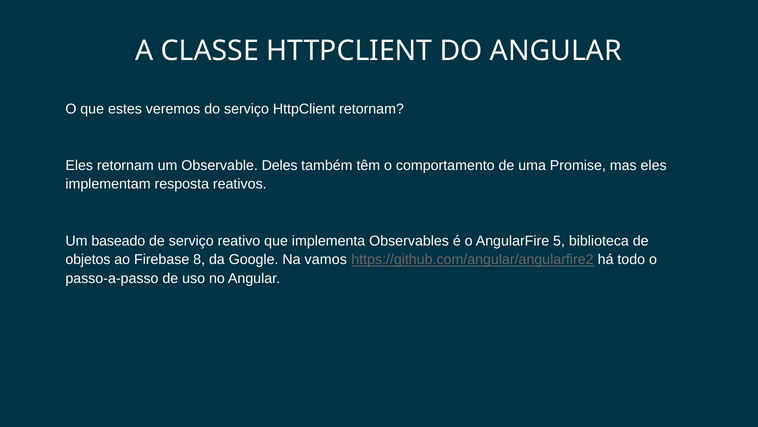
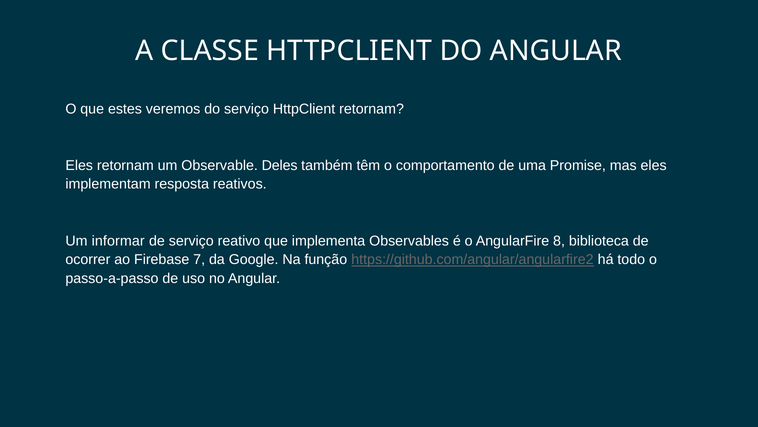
baseado: baseado -> informar
5: 5 -> 8
objetos: objetos -> ocorrer
8: 8 -> 7
vamos: vamos -> função
